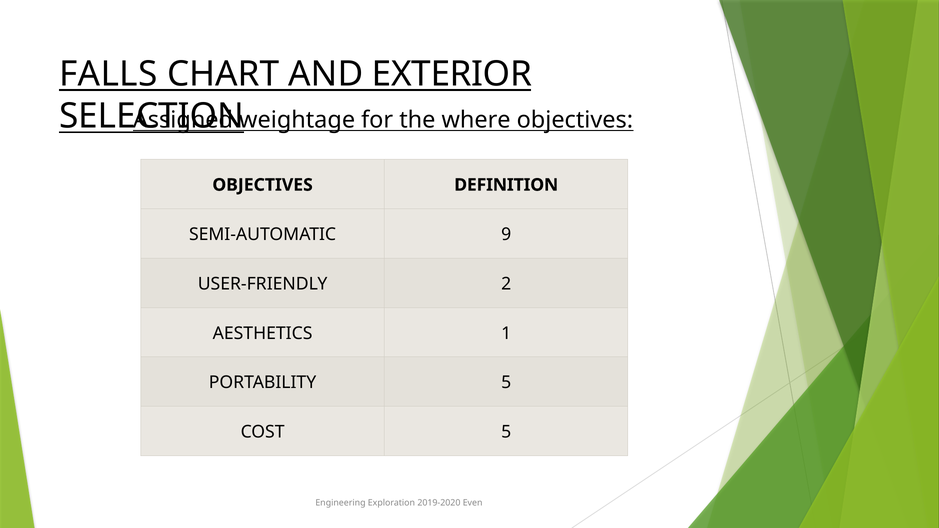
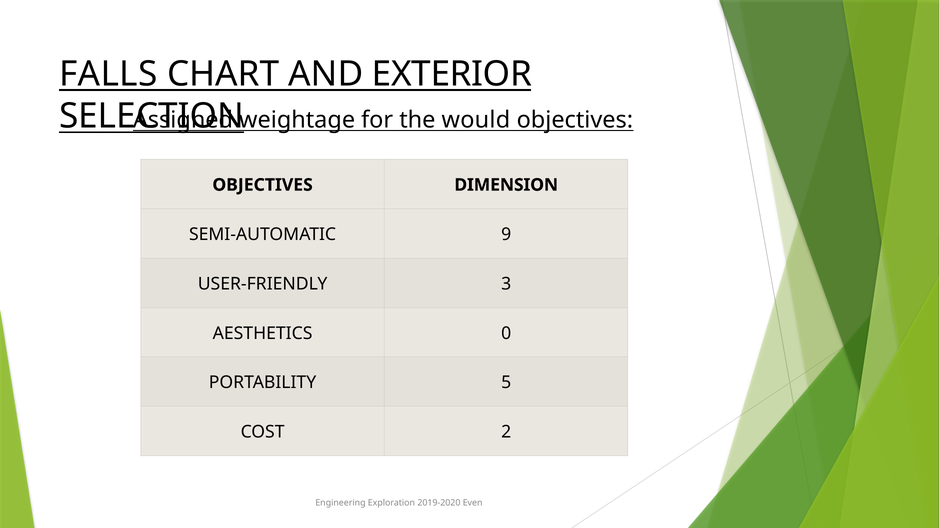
where: where -> would
DEFINITION: DEFINITION -> DIMENSION
2: 2 -> 3
1: 1 -> 0
COST 5: 5 -> 2
